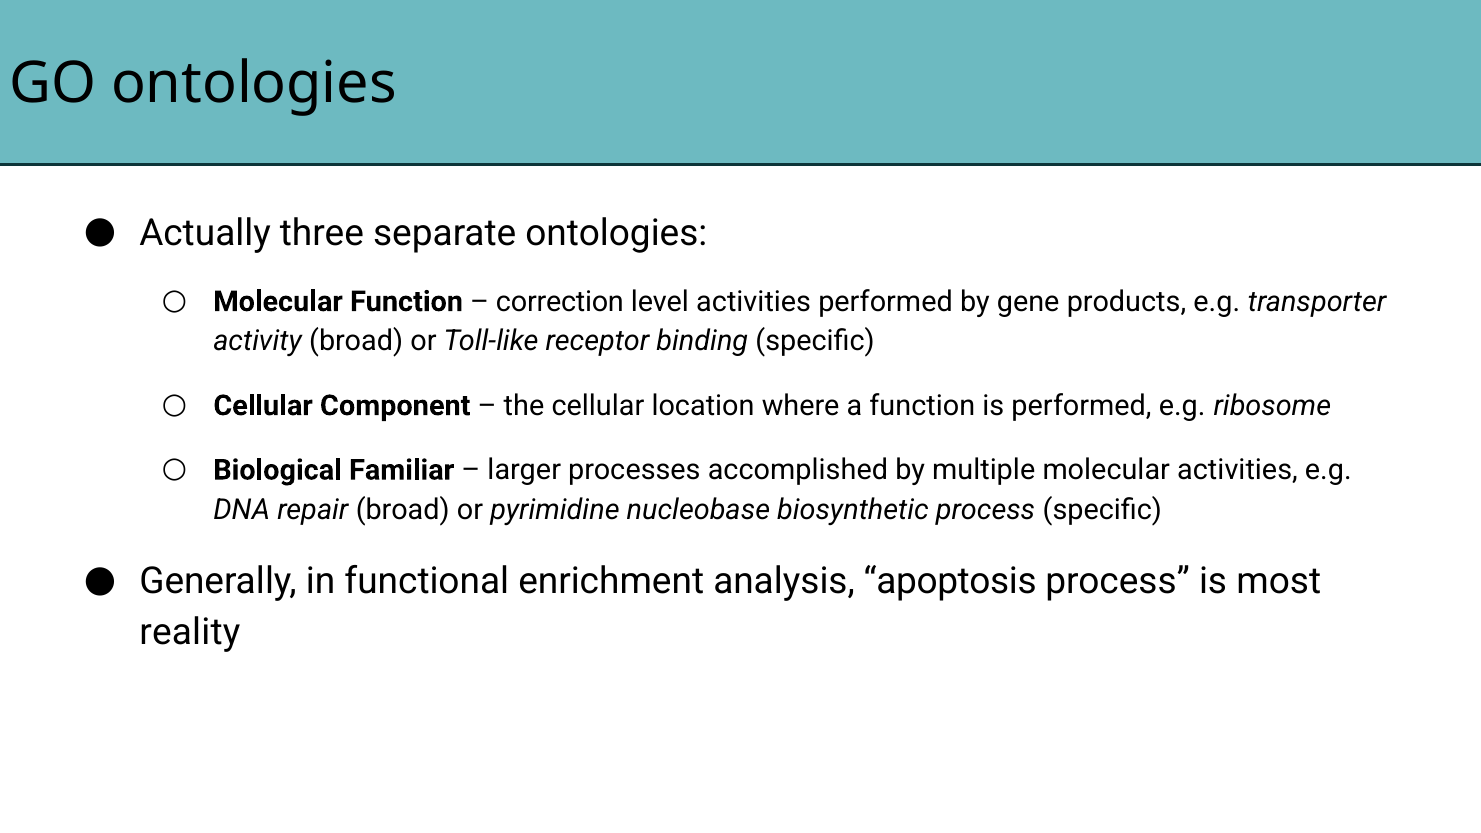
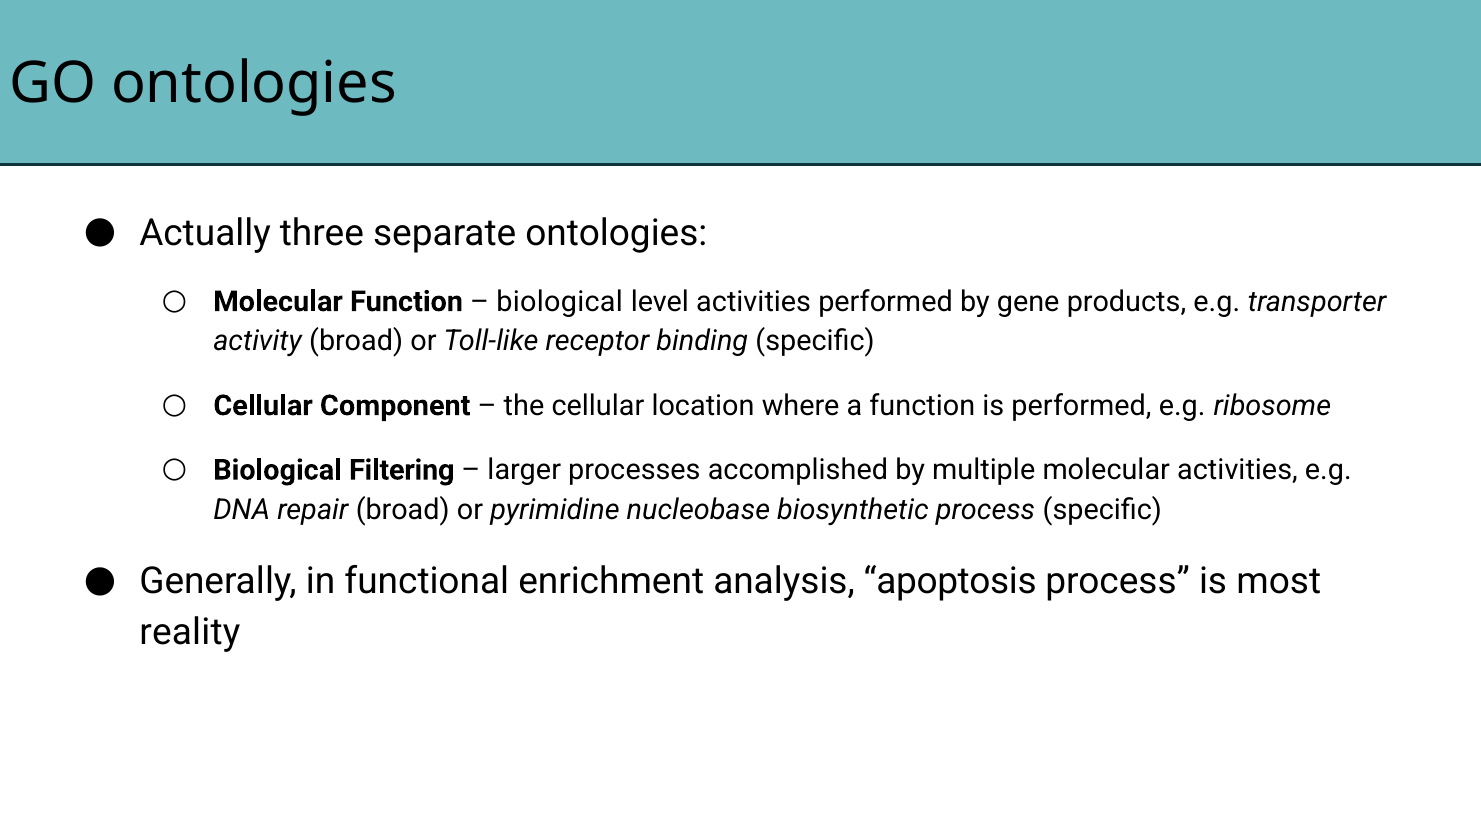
correction at (560, 302): correction -> biological
Familiar: Familiar -> Filtering
